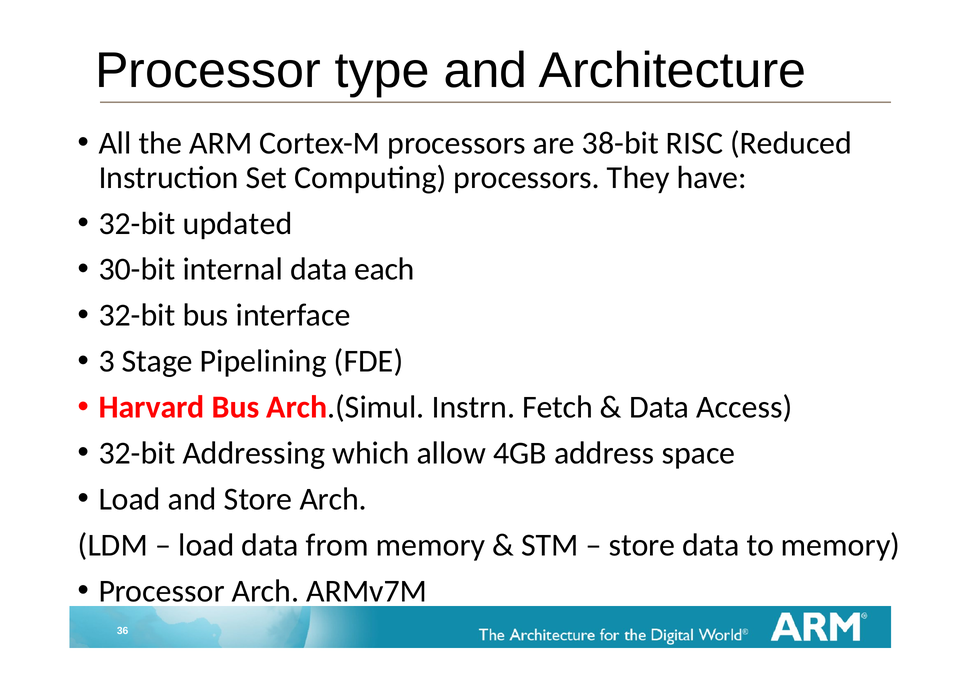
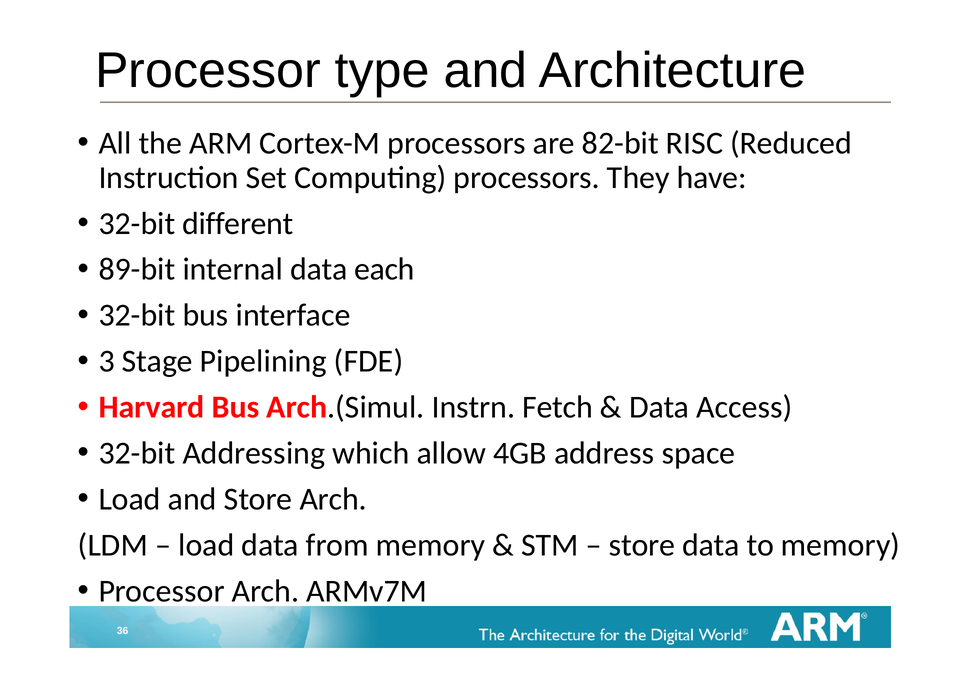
38-bit: 38-bit -> 82-bit
updated: updated -> different
30-bit: 30-bit -> 89-bit
